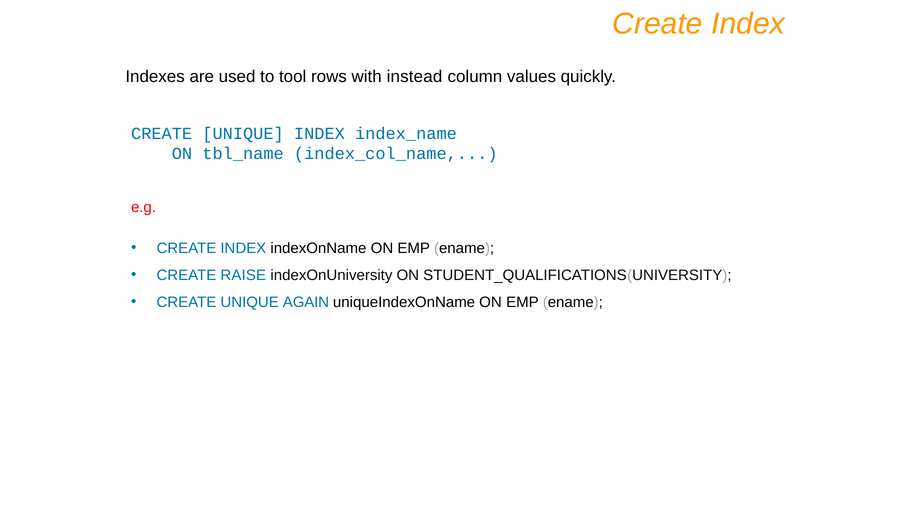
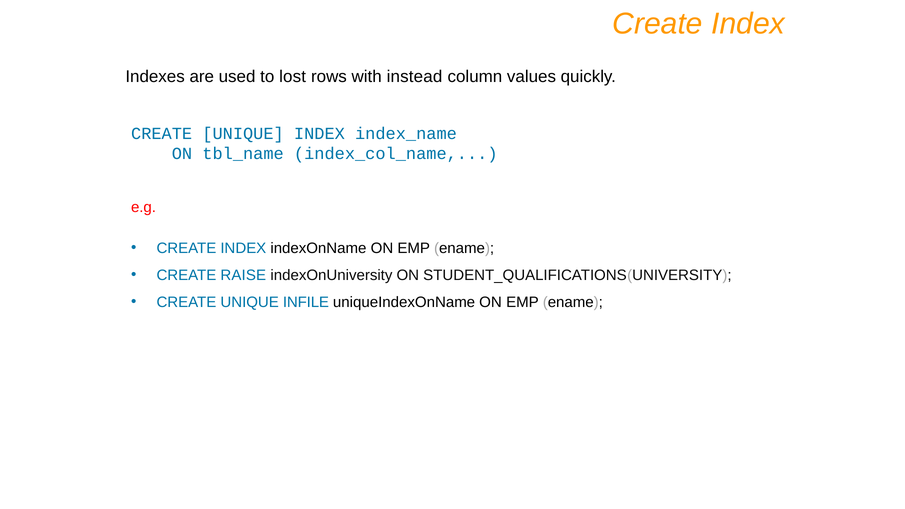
tool: tool -> lost
AGAIN: AGAIN -> INFILE
